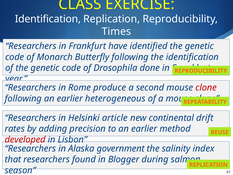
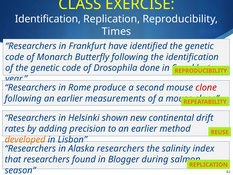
heterogeneous: heterogeneous -> measurements
article: article -> shown
developed colour: red -> orange
Alaska government: government -> researchers
